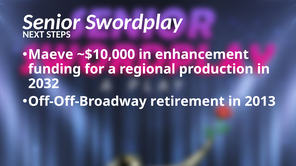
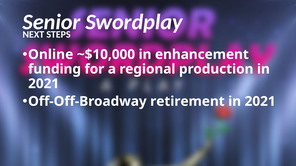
Maeve: Maeve -> Online
2032 at (44, 84): 2032 -> 2021
2013 at (260, 102): 2013 -> 2021
